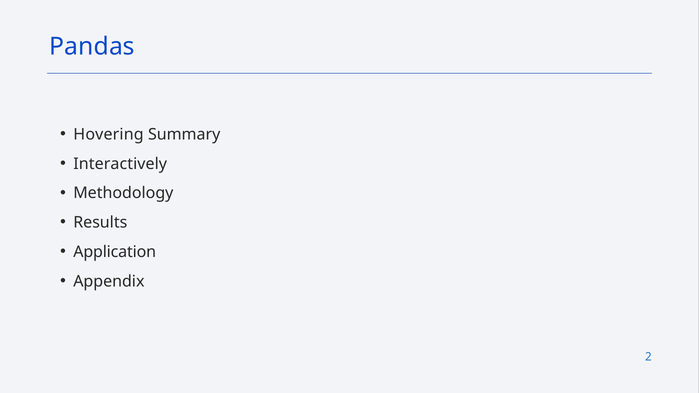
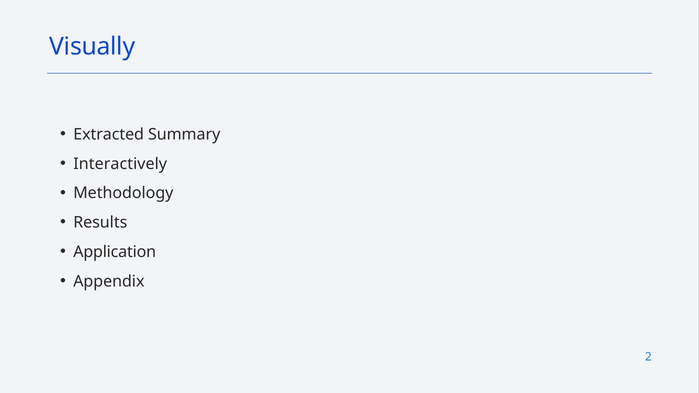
Pandas: Pandas -> Visually
Hovering: Hovering -> Extracted
